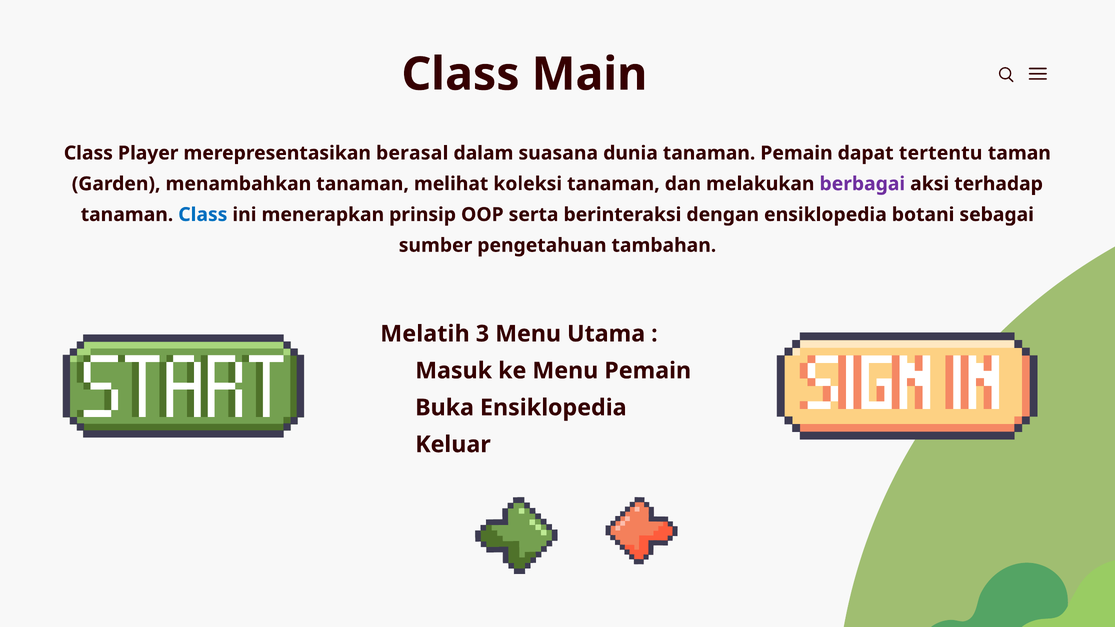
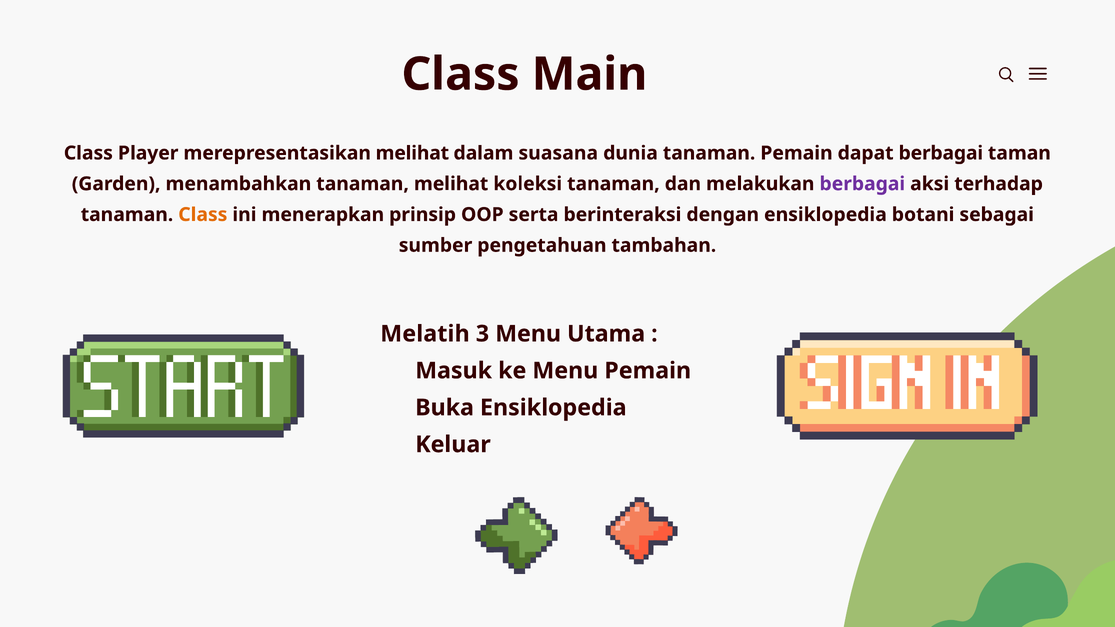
merepresentasikan berasal: berasal -> melihat
dapat tertentu: tertentu -> berbagai
Class at (203, 215) colour: blue -> orange
